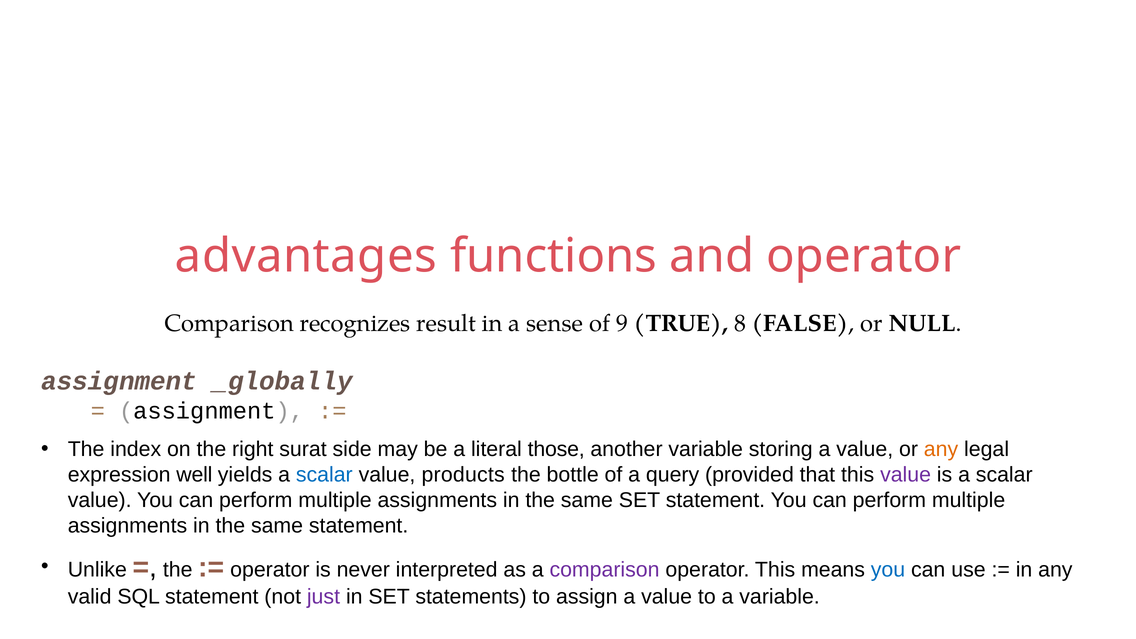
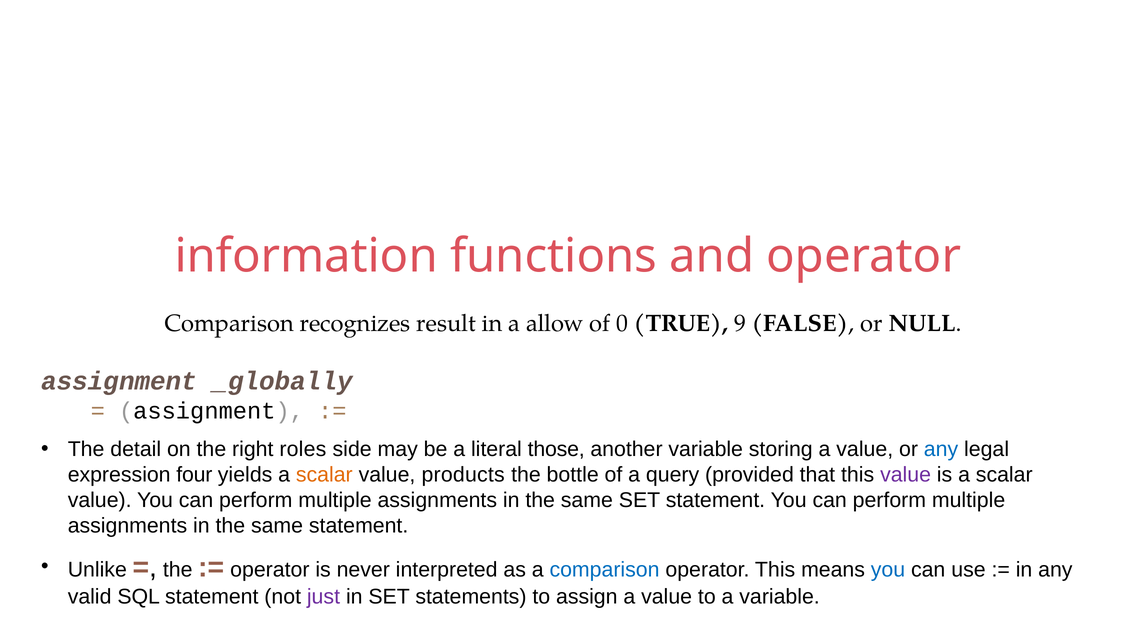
advantages: advantages -> information
sense: sense -> allow
9: 9 -> 0
8: 8 -> 9
index: index -> detail
surat: surat -> roles
any at (941, 449) colour: orange -> blue
well: well -> four
scalar at (324, 475) colour: blue -> orange
comparison at (605, 570) colour: purple -> blue
